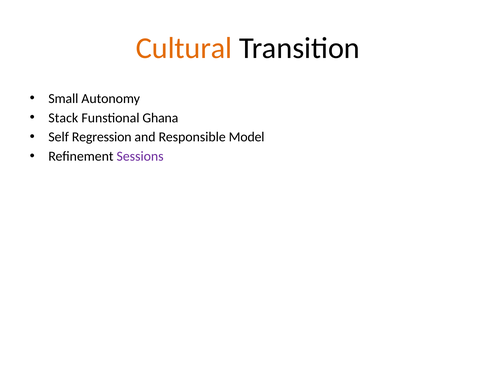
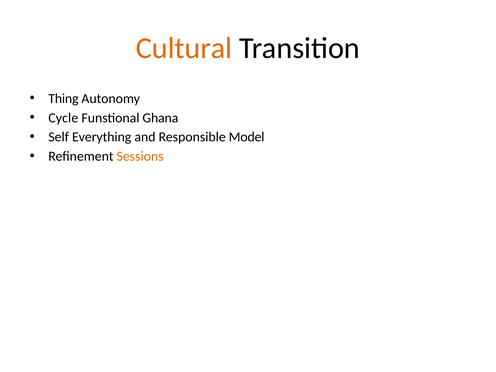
Small: Small -> Thing
Stack: Stack -> Cycle
Regression: Regression -> Everything
Sessions colour: purple -> orange
